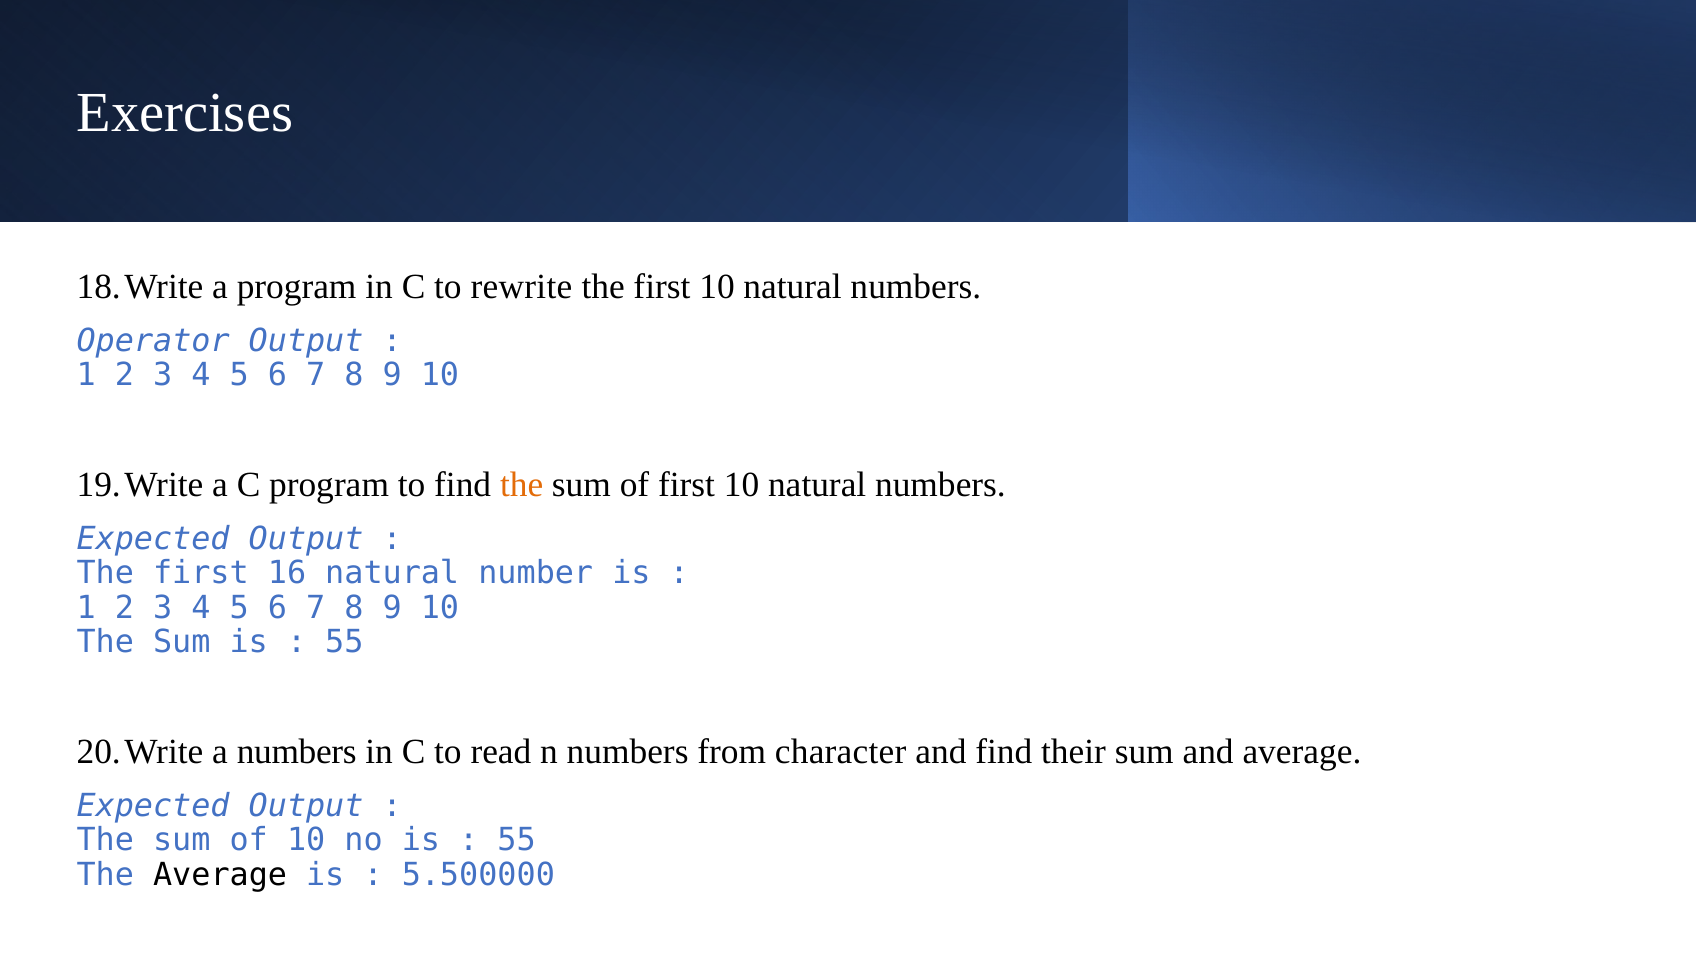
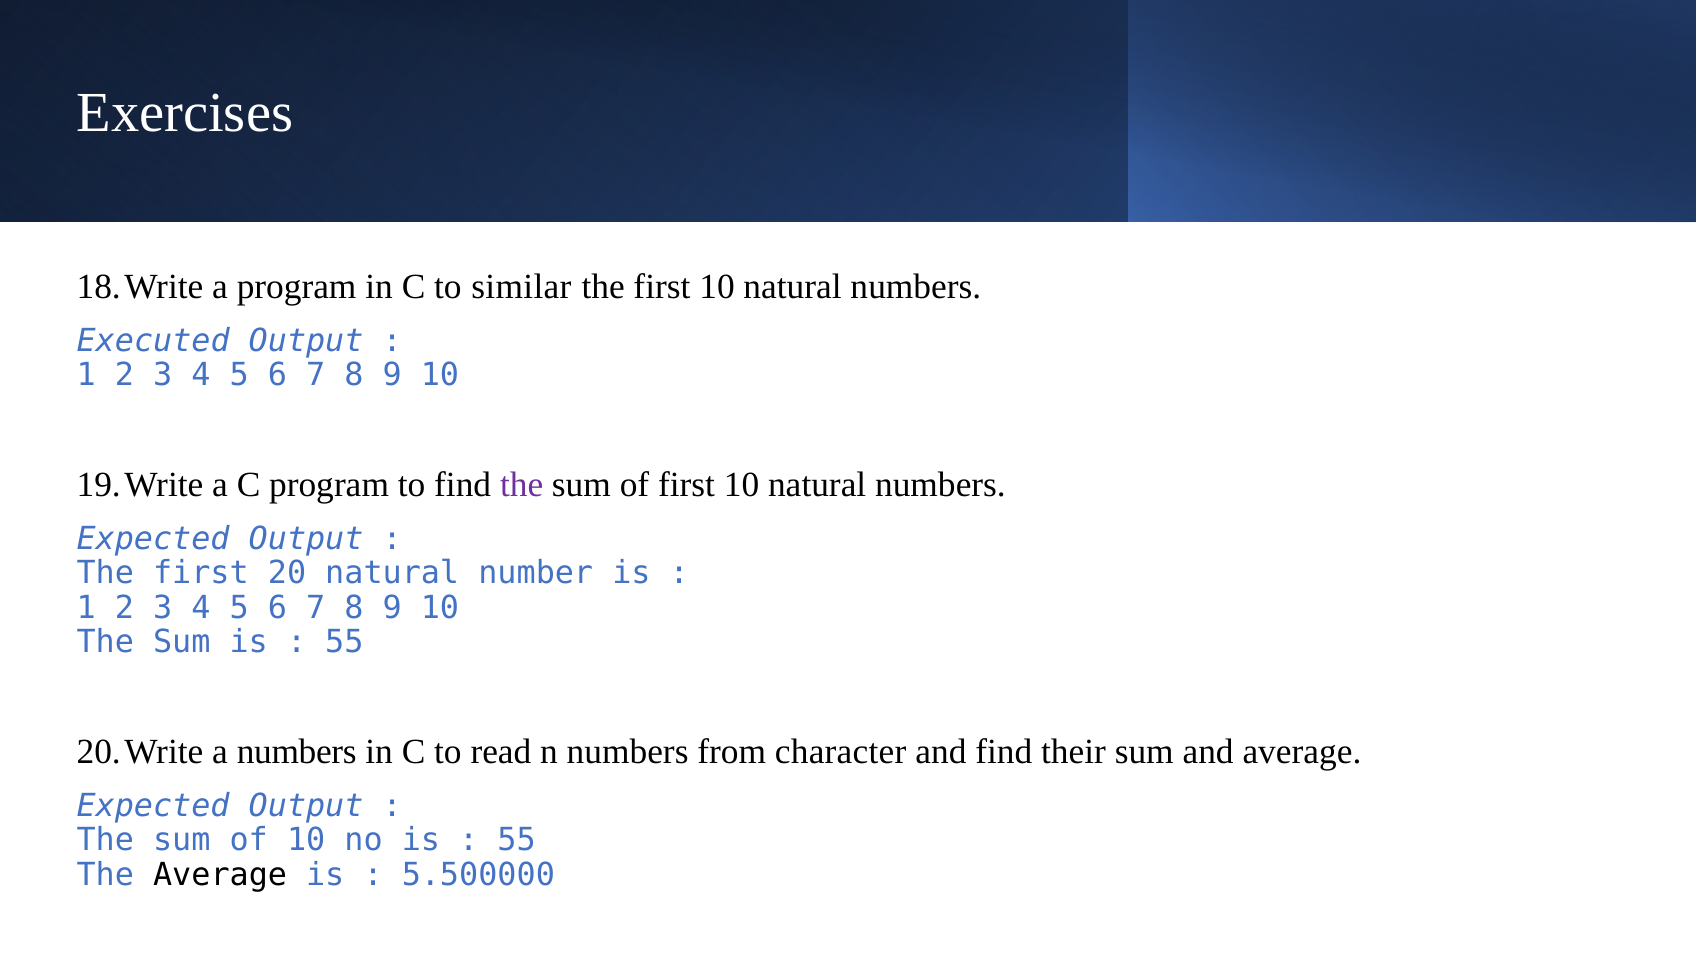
rewrite: rewrite -> similar
Operator: Operator -> Executed
the at (522, 485) colour: orange -> purple
16: 16 -> 20
